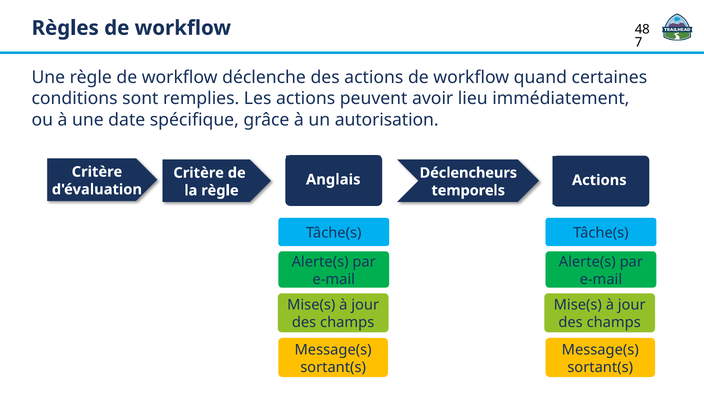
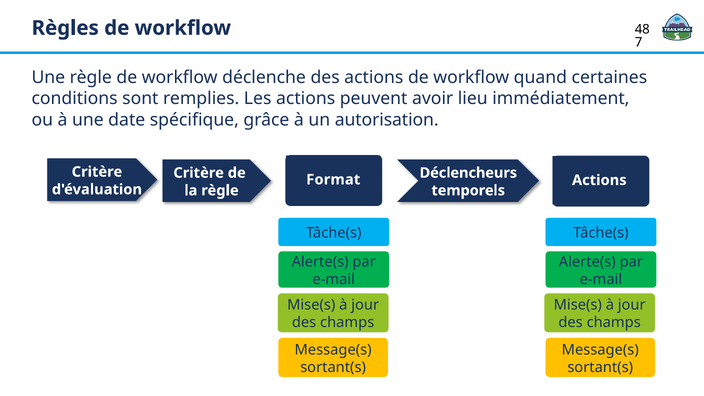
Anglais: Anglais -> Format
